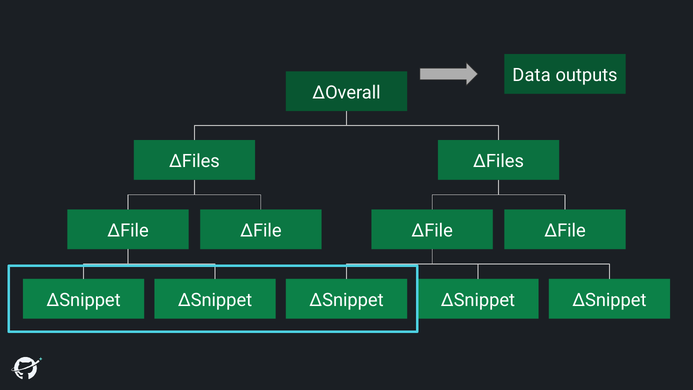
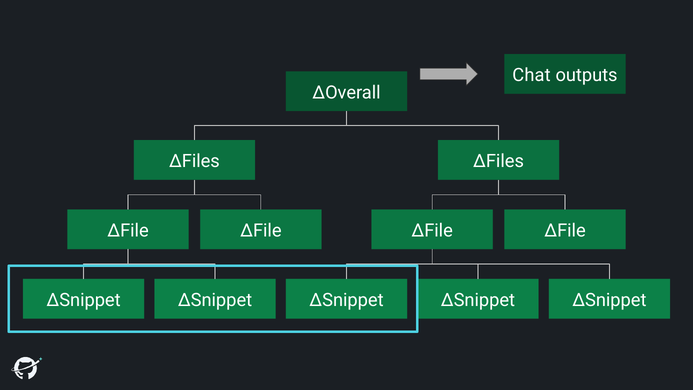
Data: Data -> Chat
